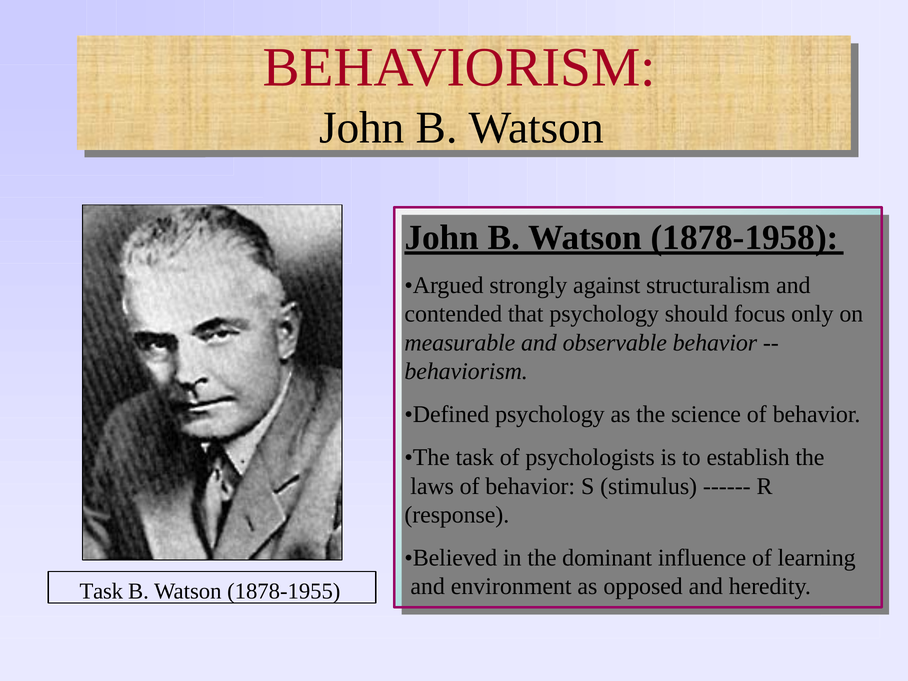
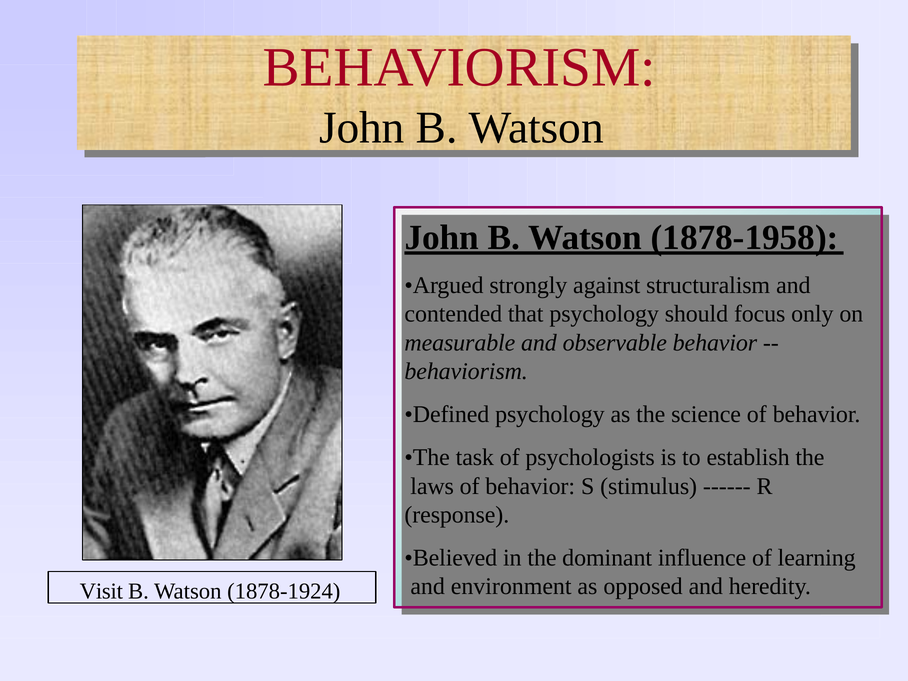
Task at (101, 591): Task -> Visit
1878-1955: 1878-1955 -> 1878-1924
